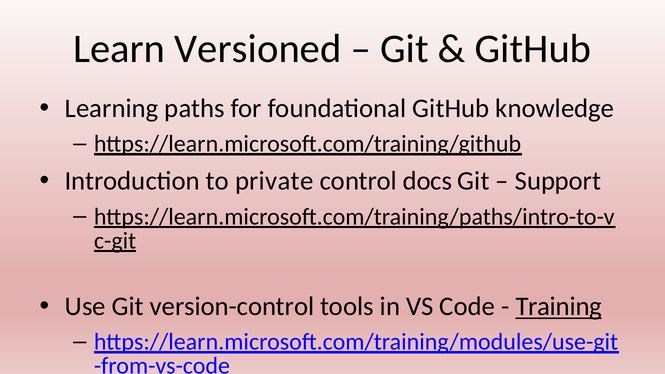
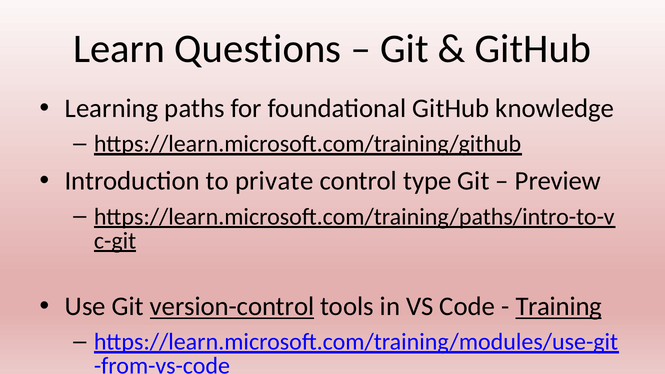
Versioned: Versioned -> Questions
docs: docs -> type
Support: Support -> Preview
version-control underline: none -> present
